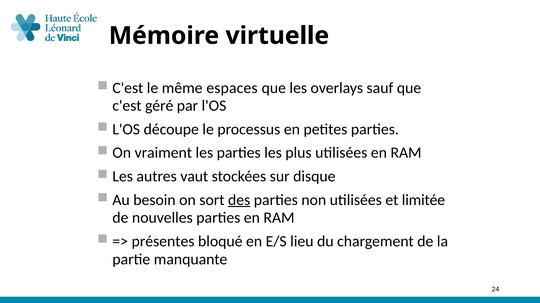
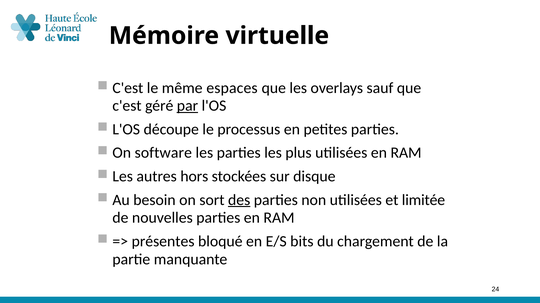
par underline: none -> present
vraiment: vraiment -> software
vaut: vaut -> hors
lieu: lieu -> bits
